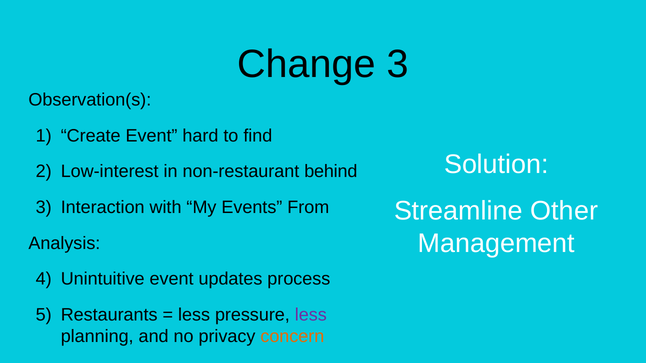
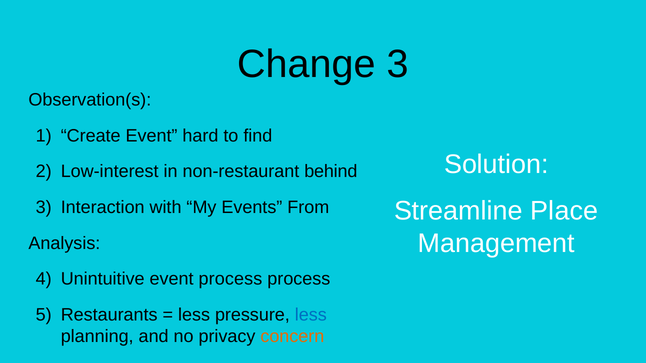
Other: Other -> Place
event updates: updates -> process
less at (311, 315) colour: purple -> blue
